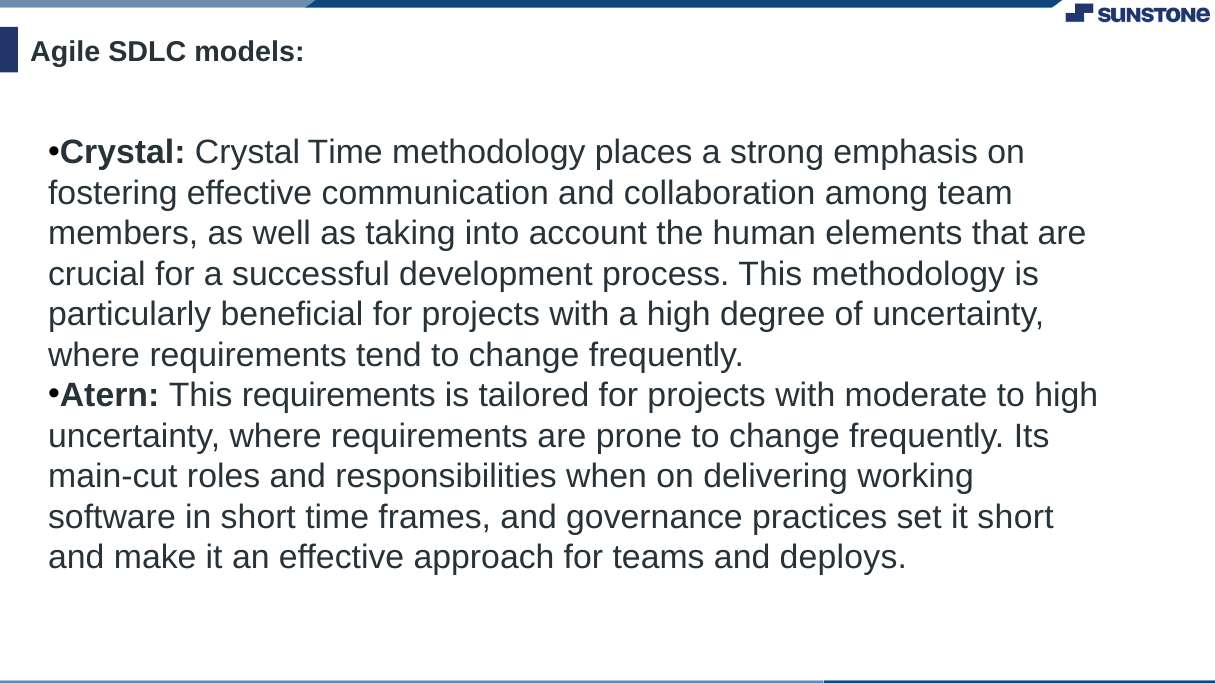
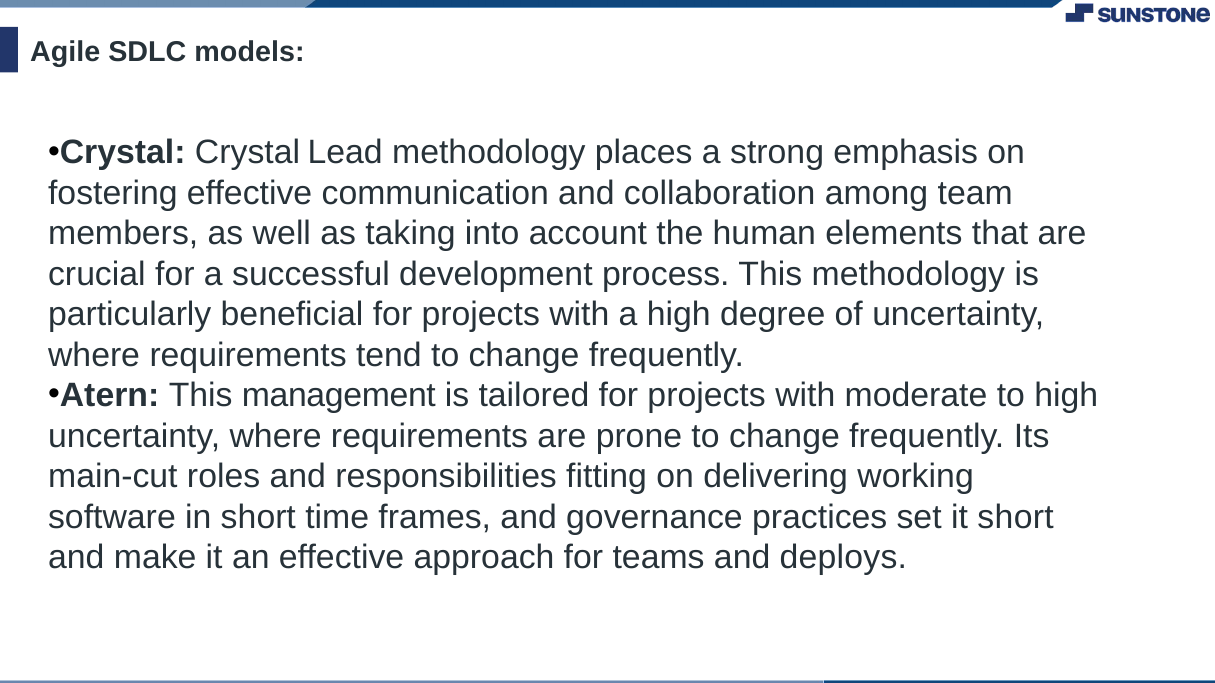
Crystal Time: Time -> Lead
This requirements: requirements -> management
when: when -> fitting
